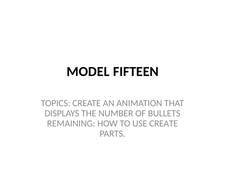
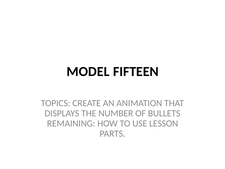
USE CREATE: CREATE -> LESSON
